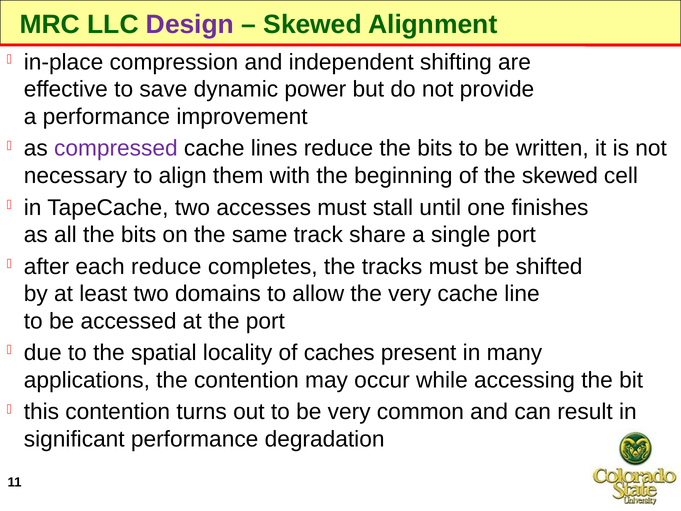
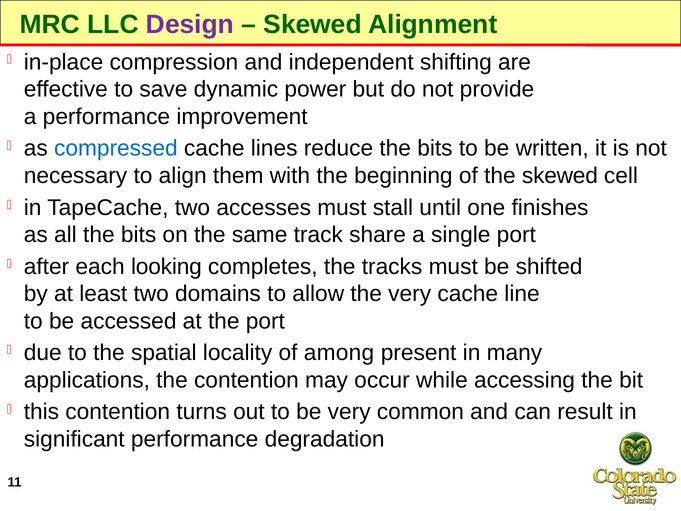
compressed colour: purple -> blue
each reduce: reduce -> looking
caches: caches -> among
